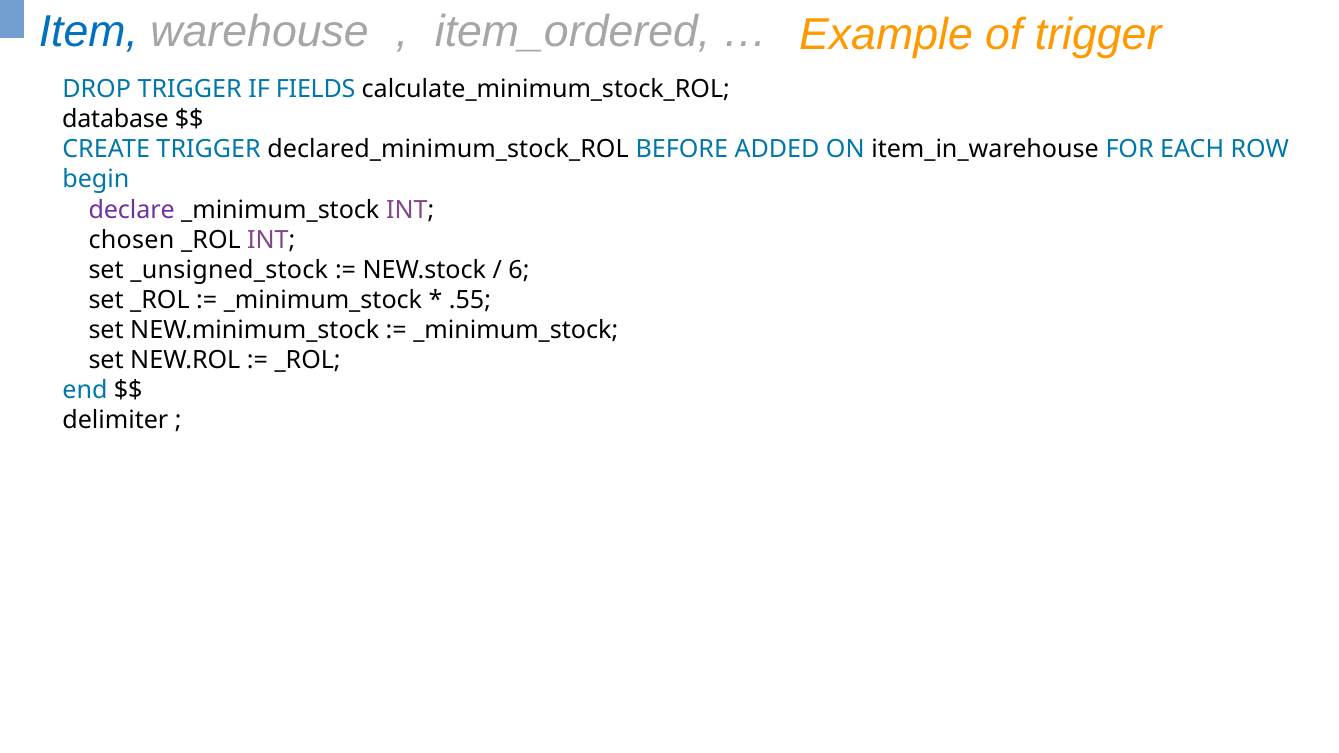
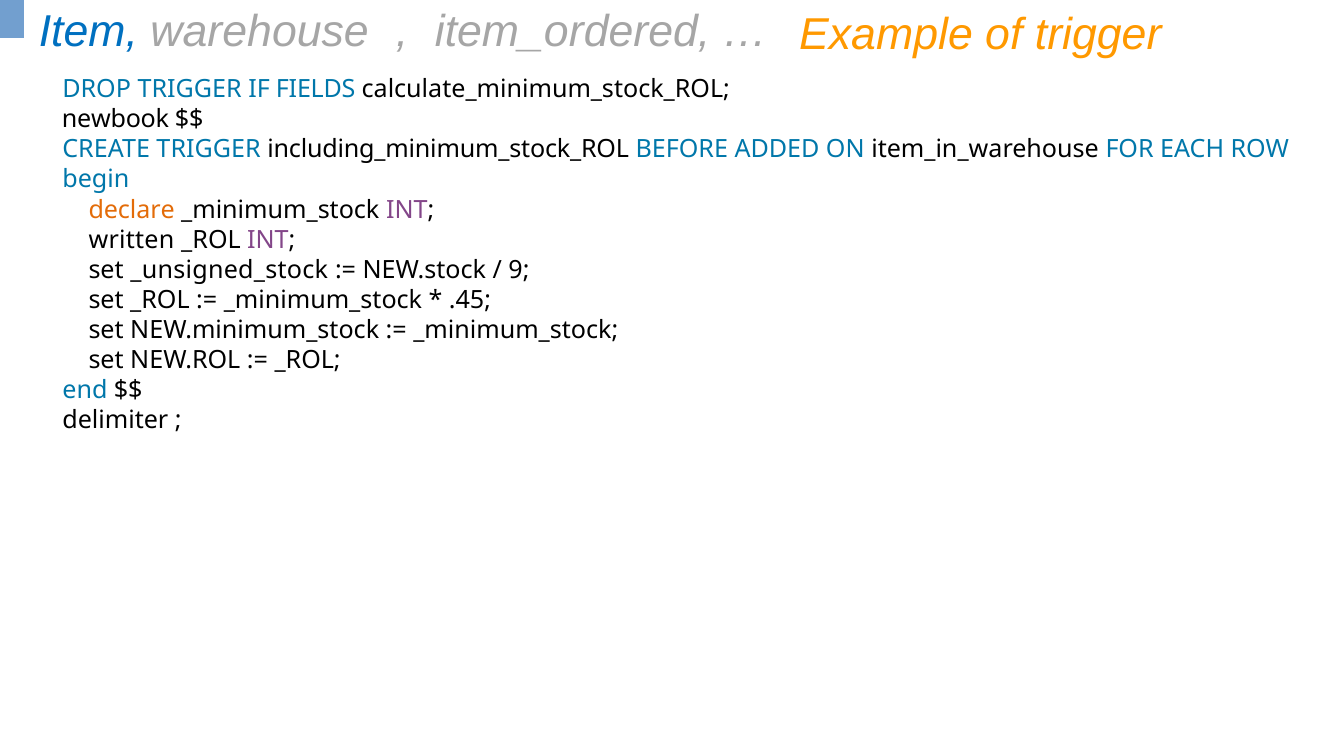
database: database -> newbook
declared_minimum_stock_ROL: declared_minimum_stock_ROL -> including_minimum_stock_ROL
declare colour: purple -> orange
chosen: chosen -> written
6: 6 -> 9
.55: .55 -> .45
